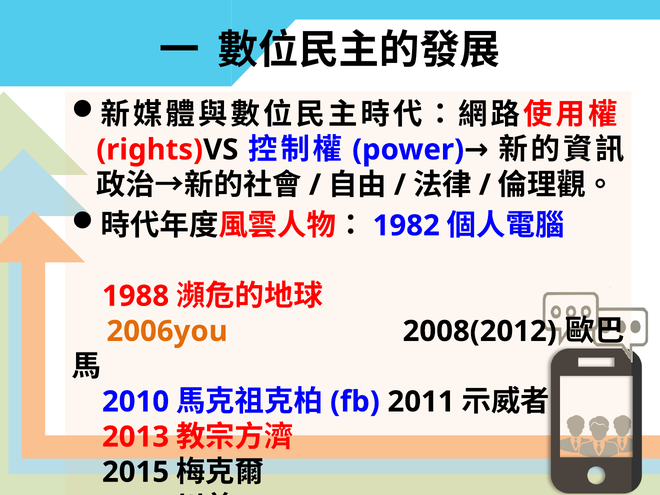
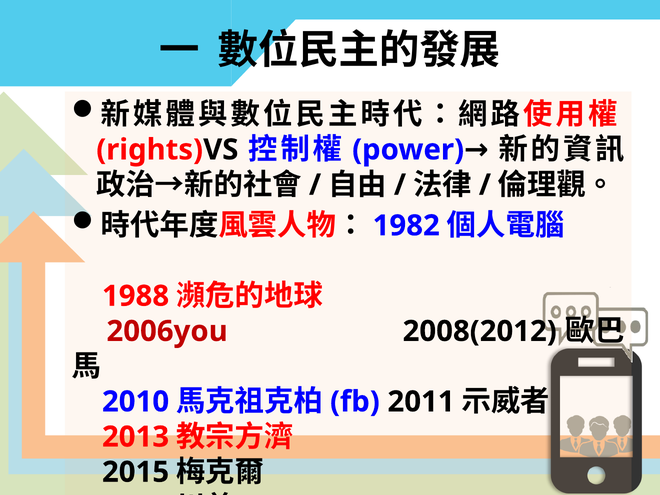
2006you colour: orange -> red
